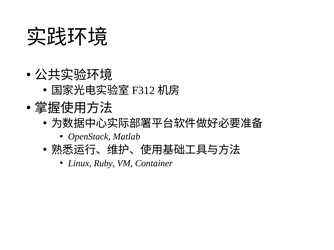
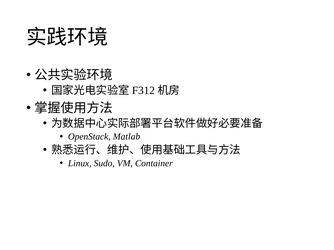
Ruby: Ruby -> Sudo
